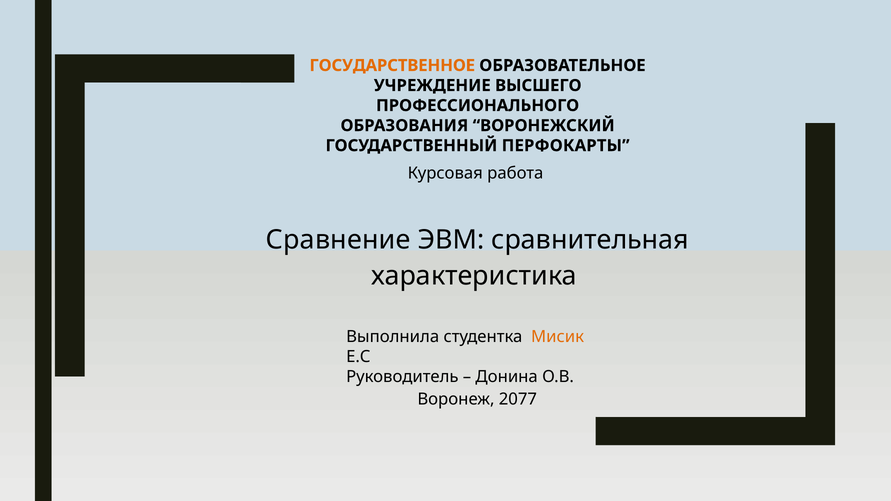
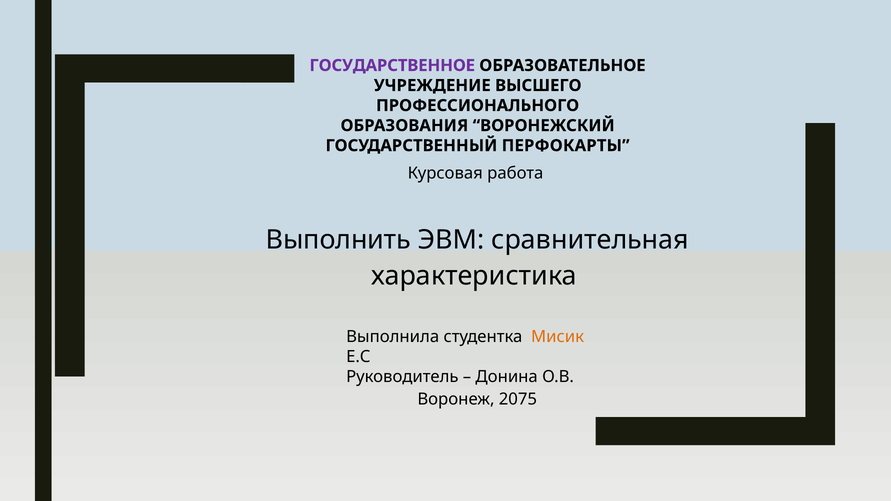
ГОСУДАРСТВЕННОЕ colour: orange -> purple
Сравнение: Сравнение -> Выполнить
2077: 2077 -> 2075
